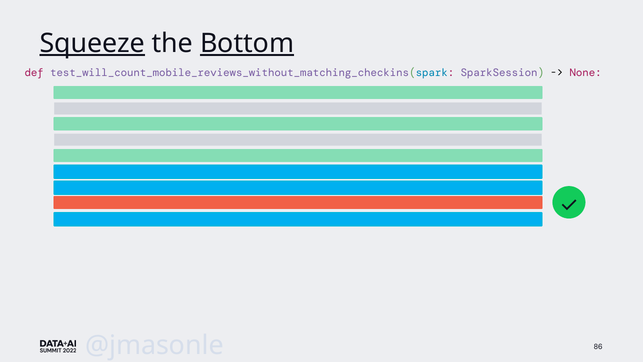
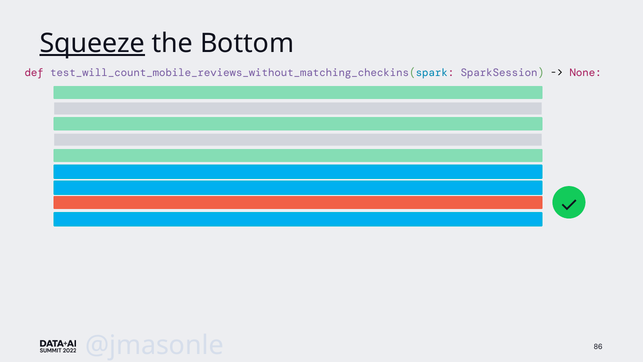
Bottom underline: present -> none
